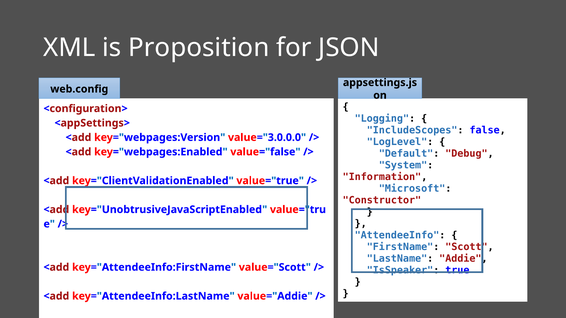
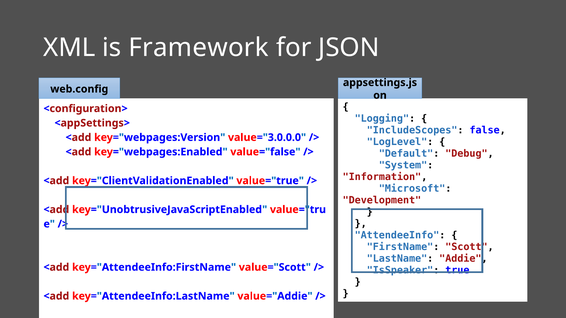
Proposition: Proposition -> Framework
Constructor: Constructor -> Development
